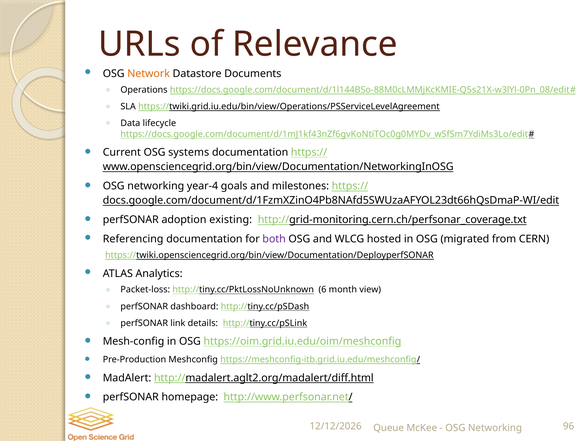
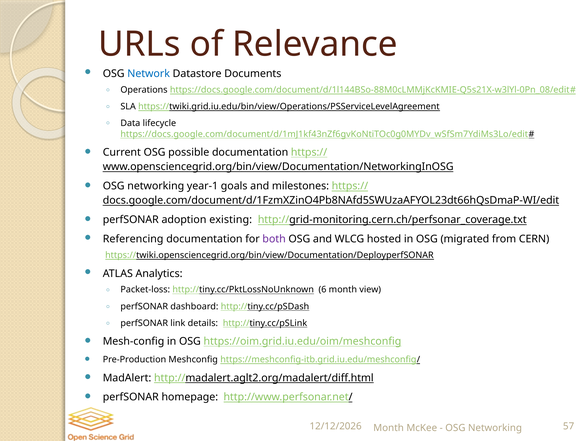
Network colour: orange -> blue
systems: systems -> possible
year-4: year-4 -> year-1
Queue at (389, 428): Queue -> Month
96: 96 -> 57
